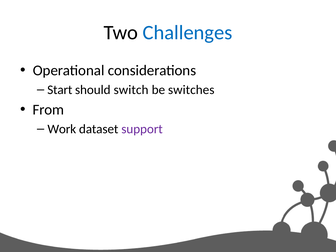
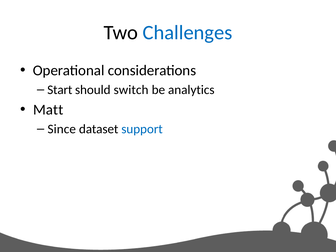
switches: switches -> analytics
From: From -> Matt
Work: Work -> Since
support colour: purple -> blue
